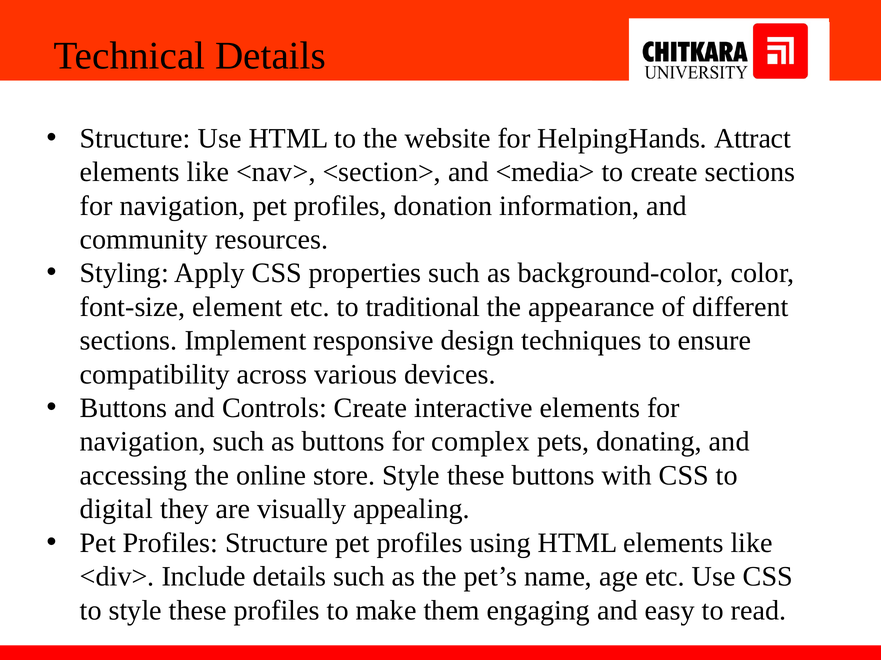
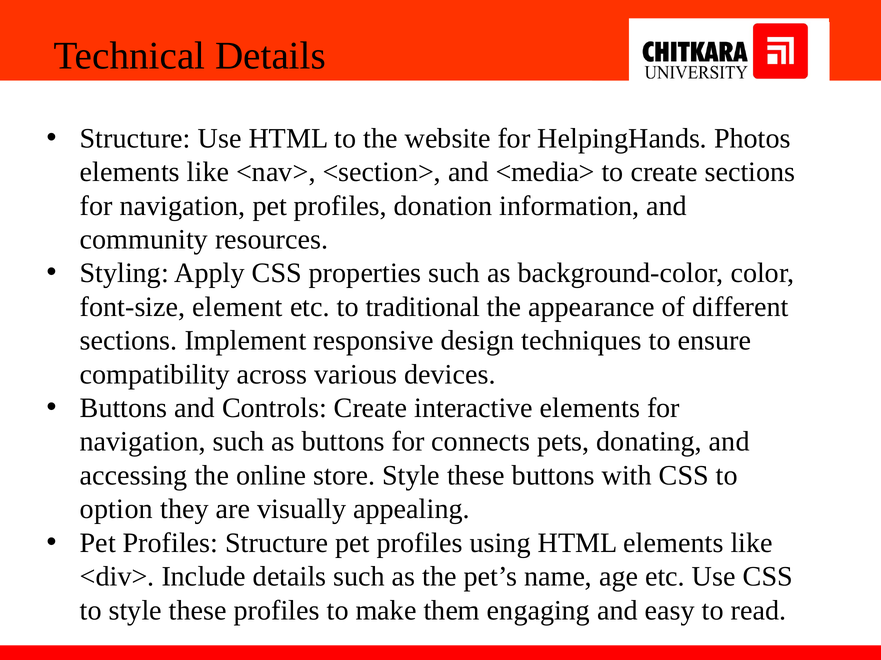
Attract: Attract -> Photos
complex: complex -> connects
digital: digital -> option
